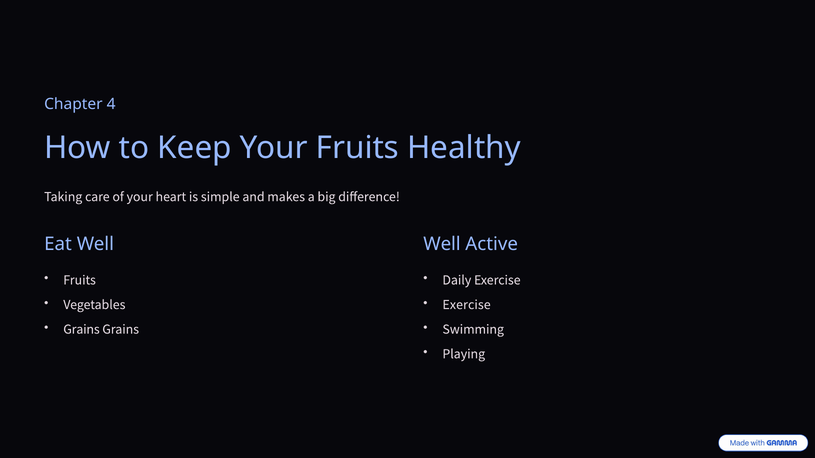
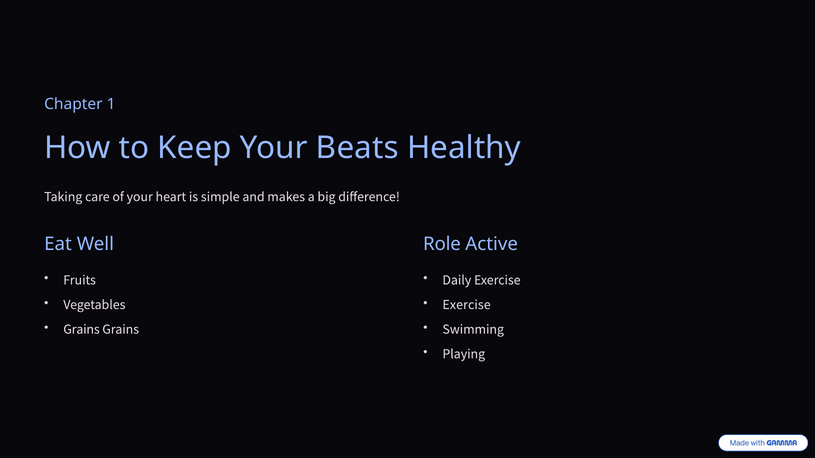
4: 4 -> 1
Your Fruits: Fruits -> Beats
Well at (442, 244): Well -> Role
